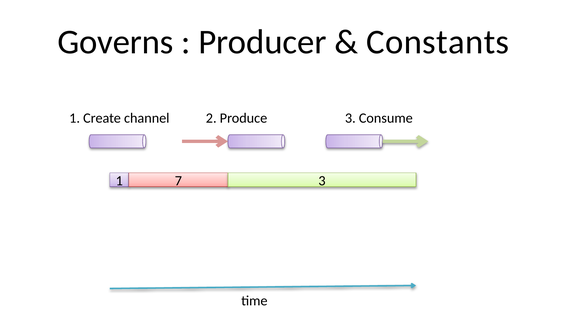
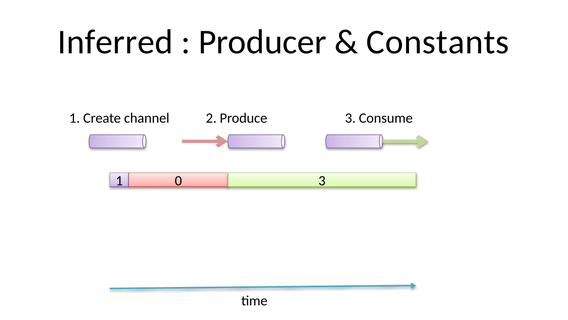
Governs: Governs -> Inferred
7: 7 -> 0
